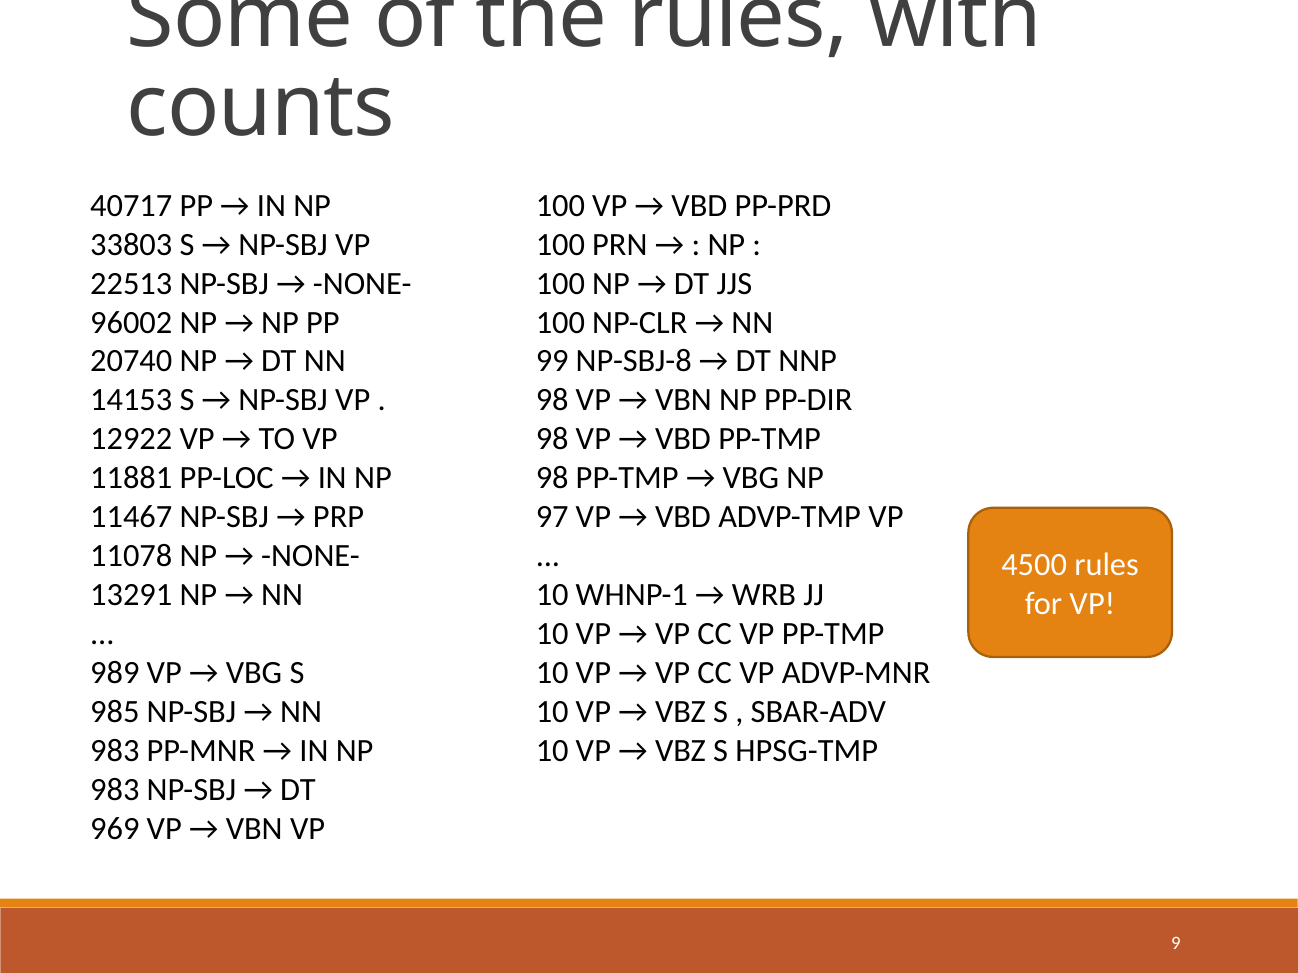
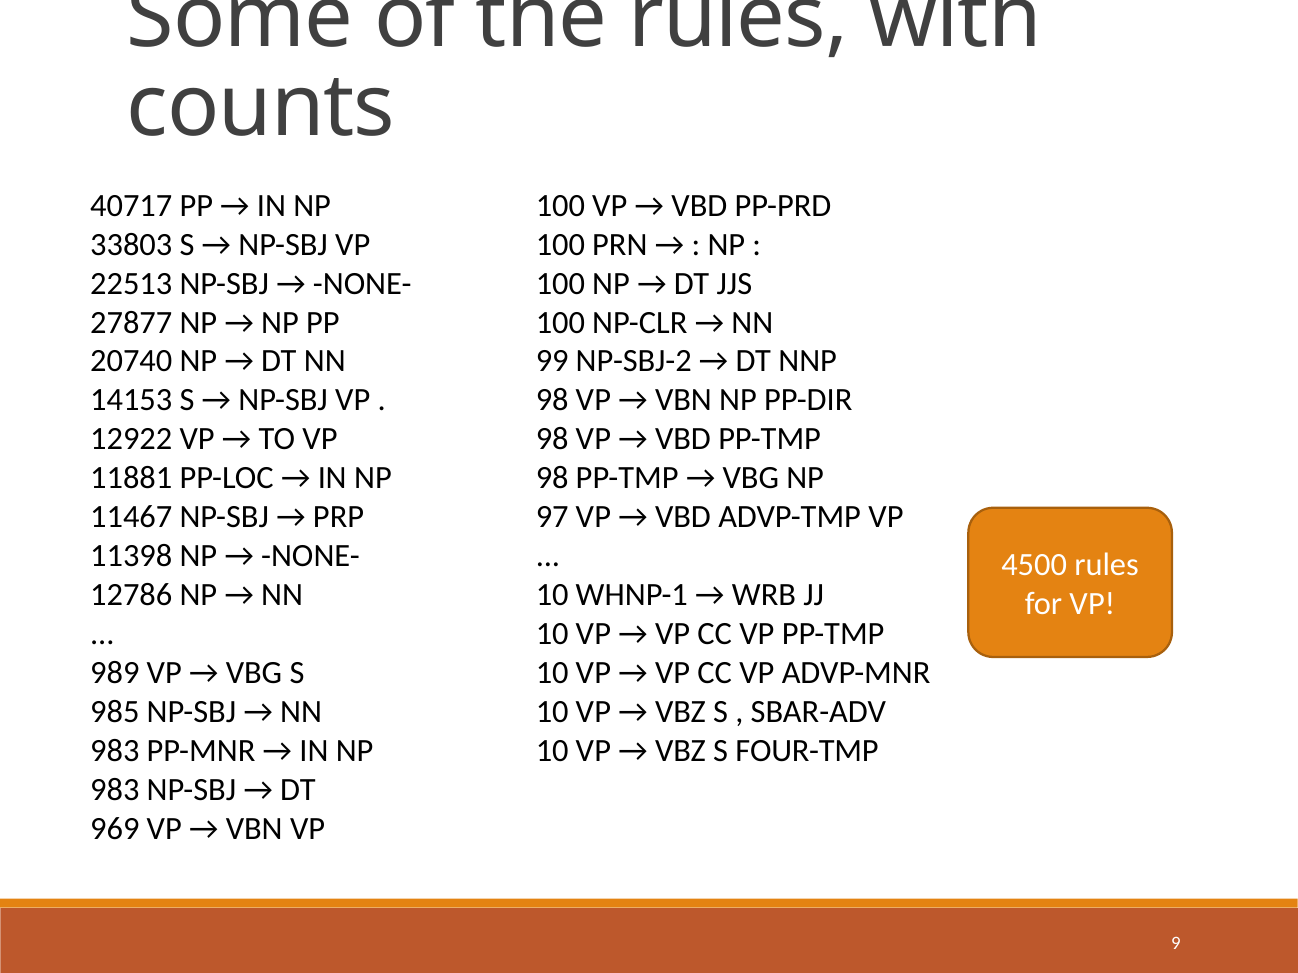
96002: 96002 -> 27877
NP-SBJ-8: NP-SBJ-8 -> NP-SBJ-2
11078: 11078 -> 11398
13291: 13291 -> 12786
HPSG-TMP: HPSG-TMP -> FOUR-TMP
